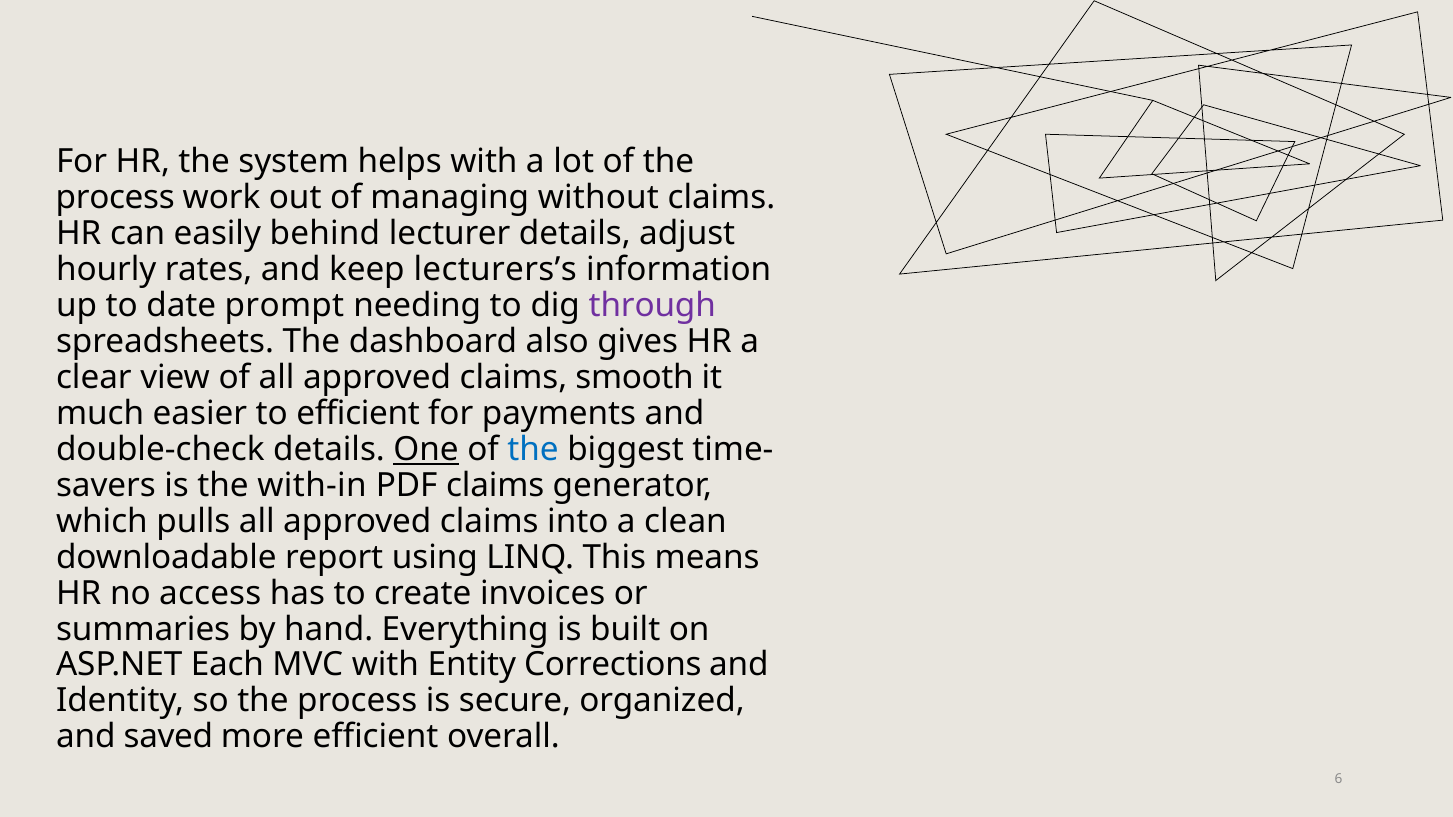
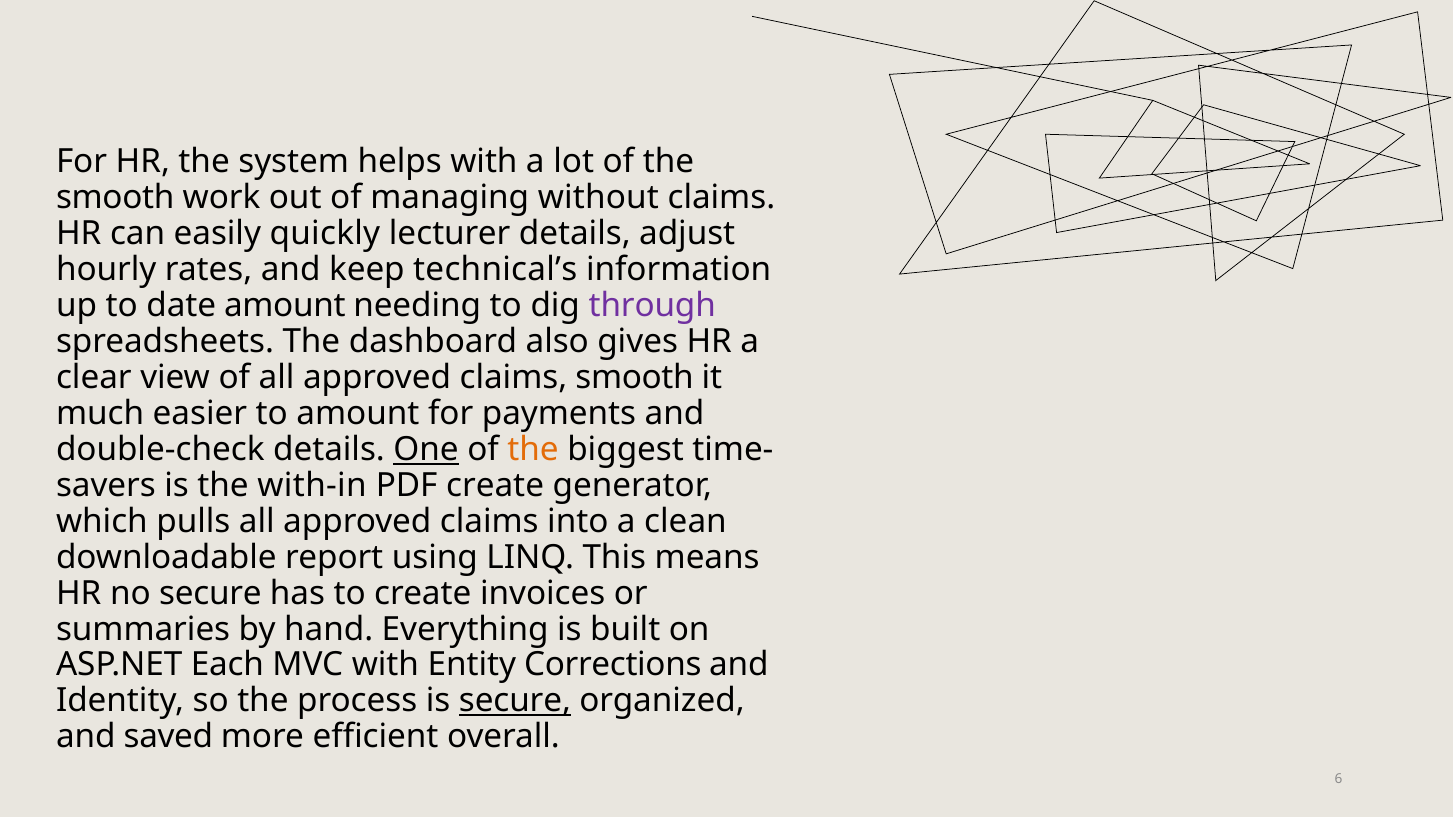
process at (115, 198): process -> smooth
behind: behind -> quickly
lecturers’s: lecturers’s -> technical’s
date prompt: prompt -> amount
to efficient: efficient -> amount
the at (533, 449) colour: blue -> orange
PDF claims: claims -> create
no access: access -> secure
secure at (515, 701) underline: none -> present
